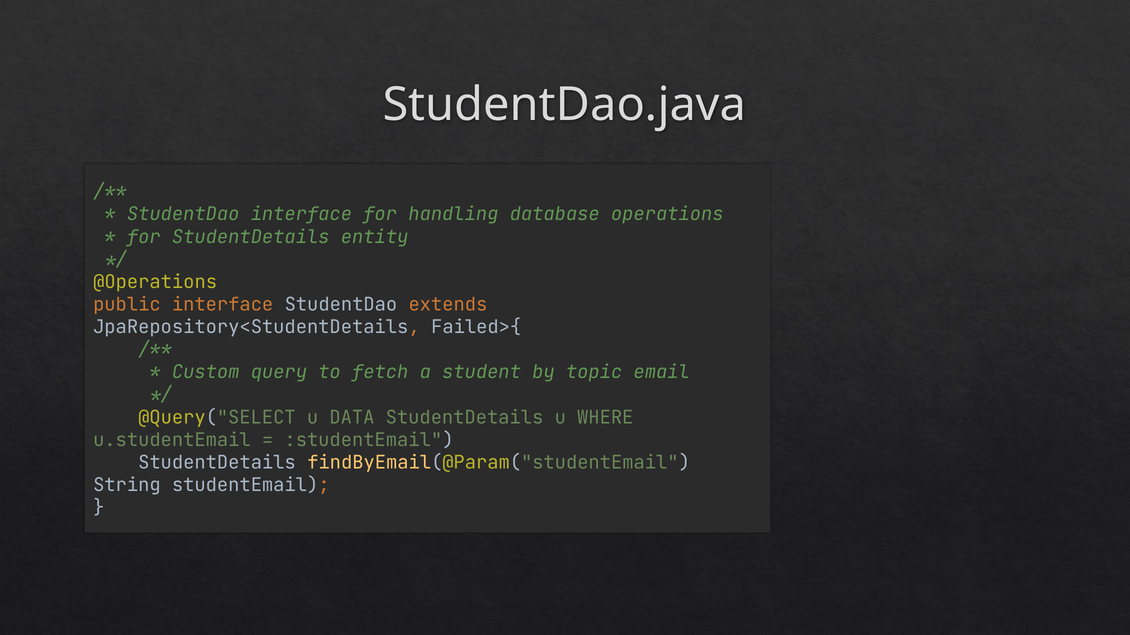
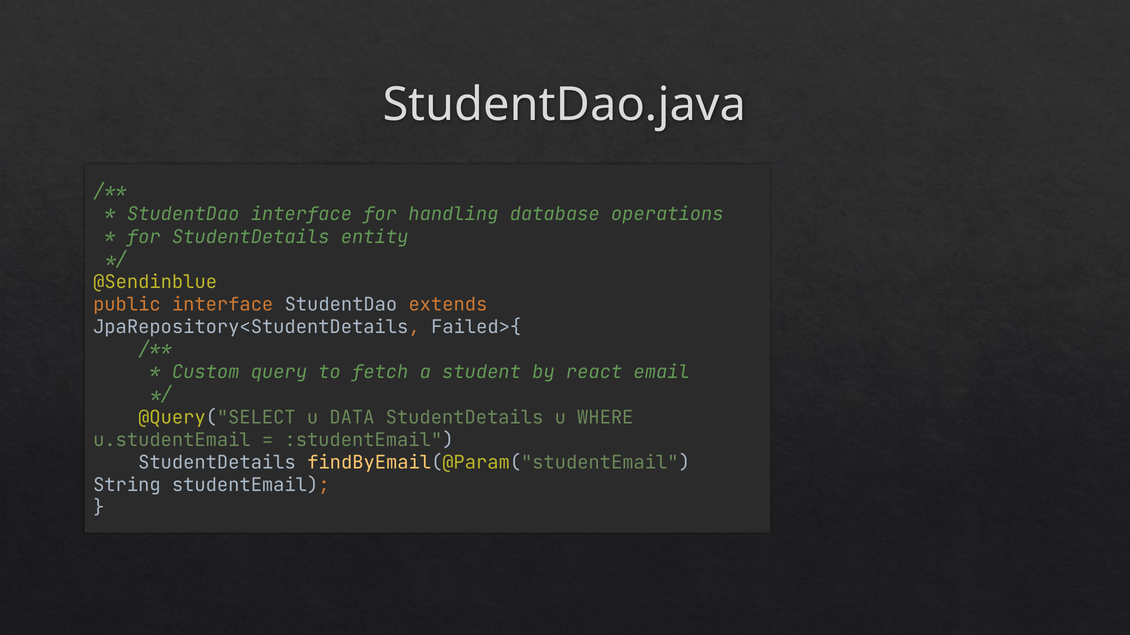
@Operations: @Operations -> @Sendinblue
topic: topic -> react
